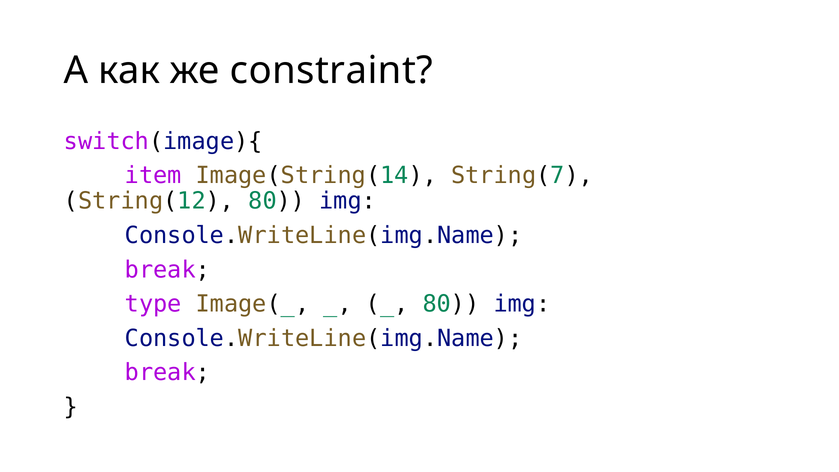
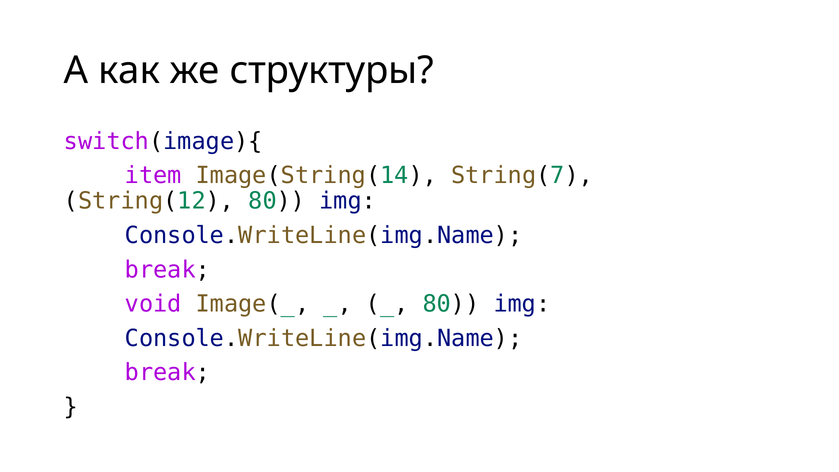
constraint: constraint -> структуры
type: type -> void
